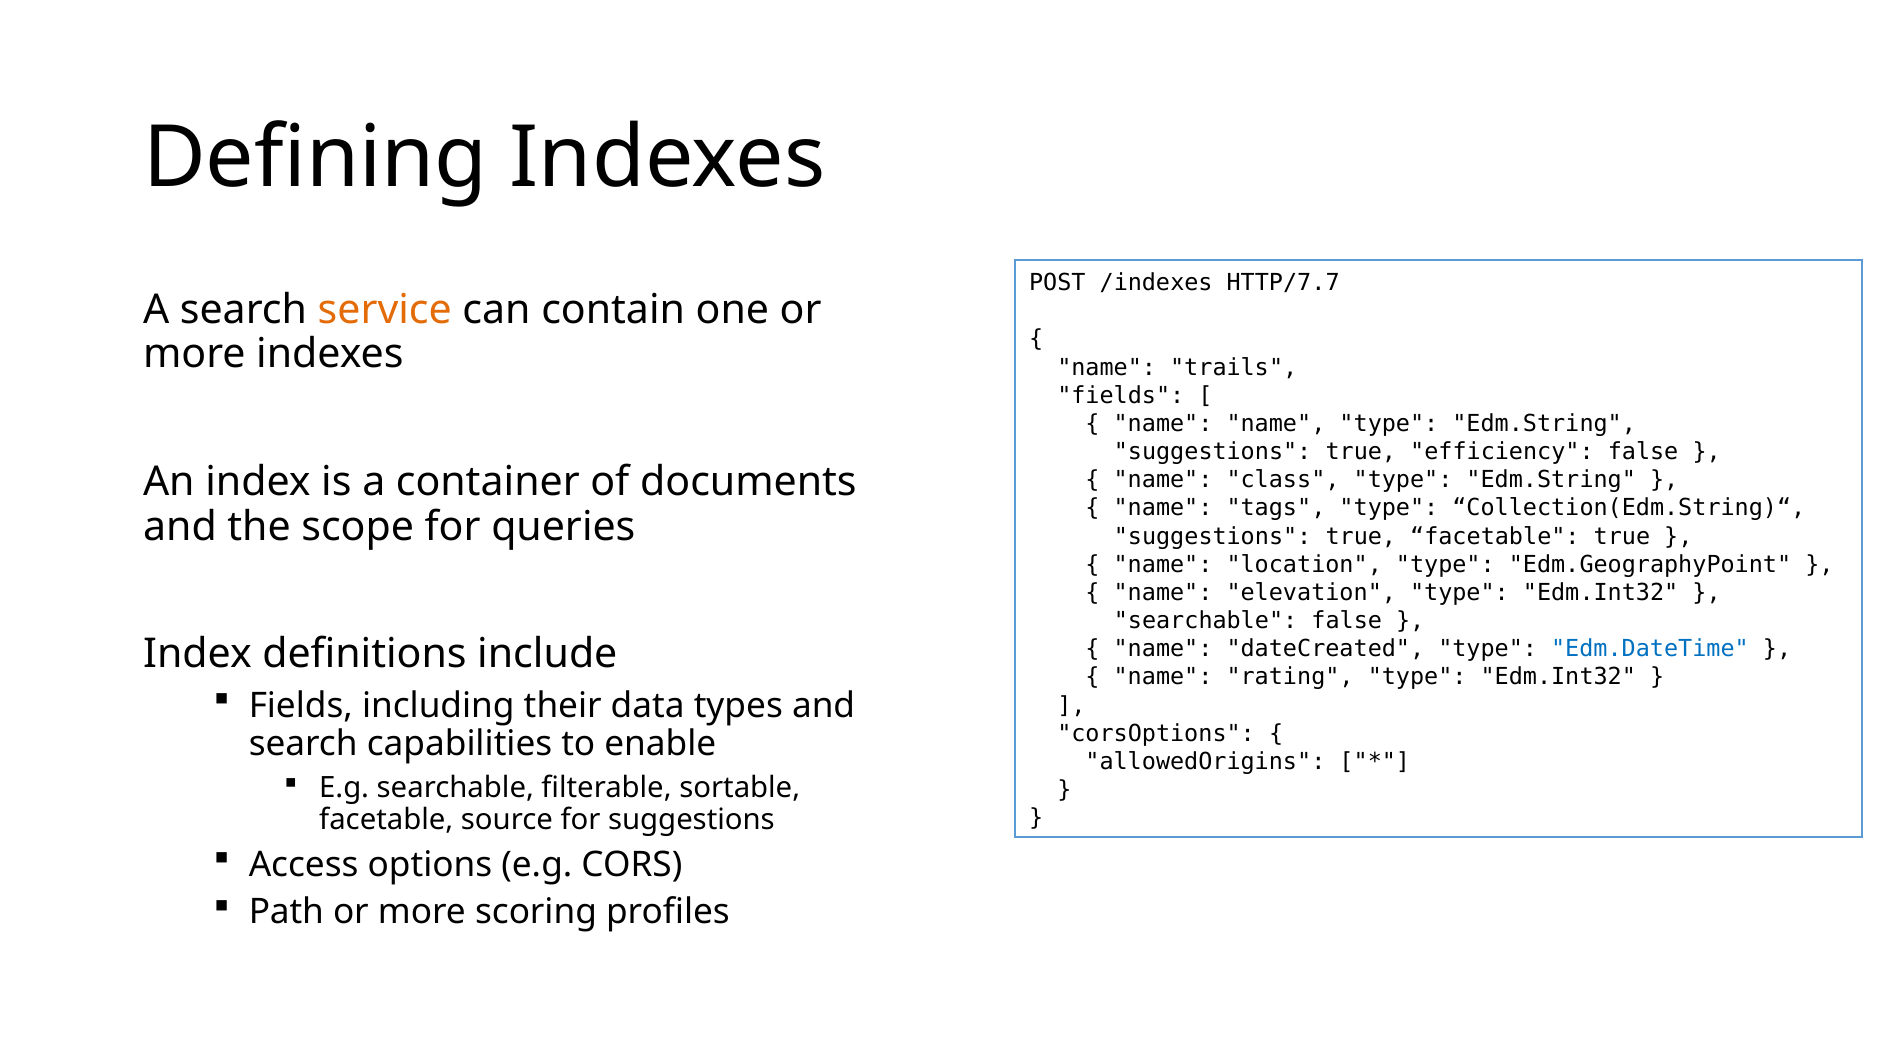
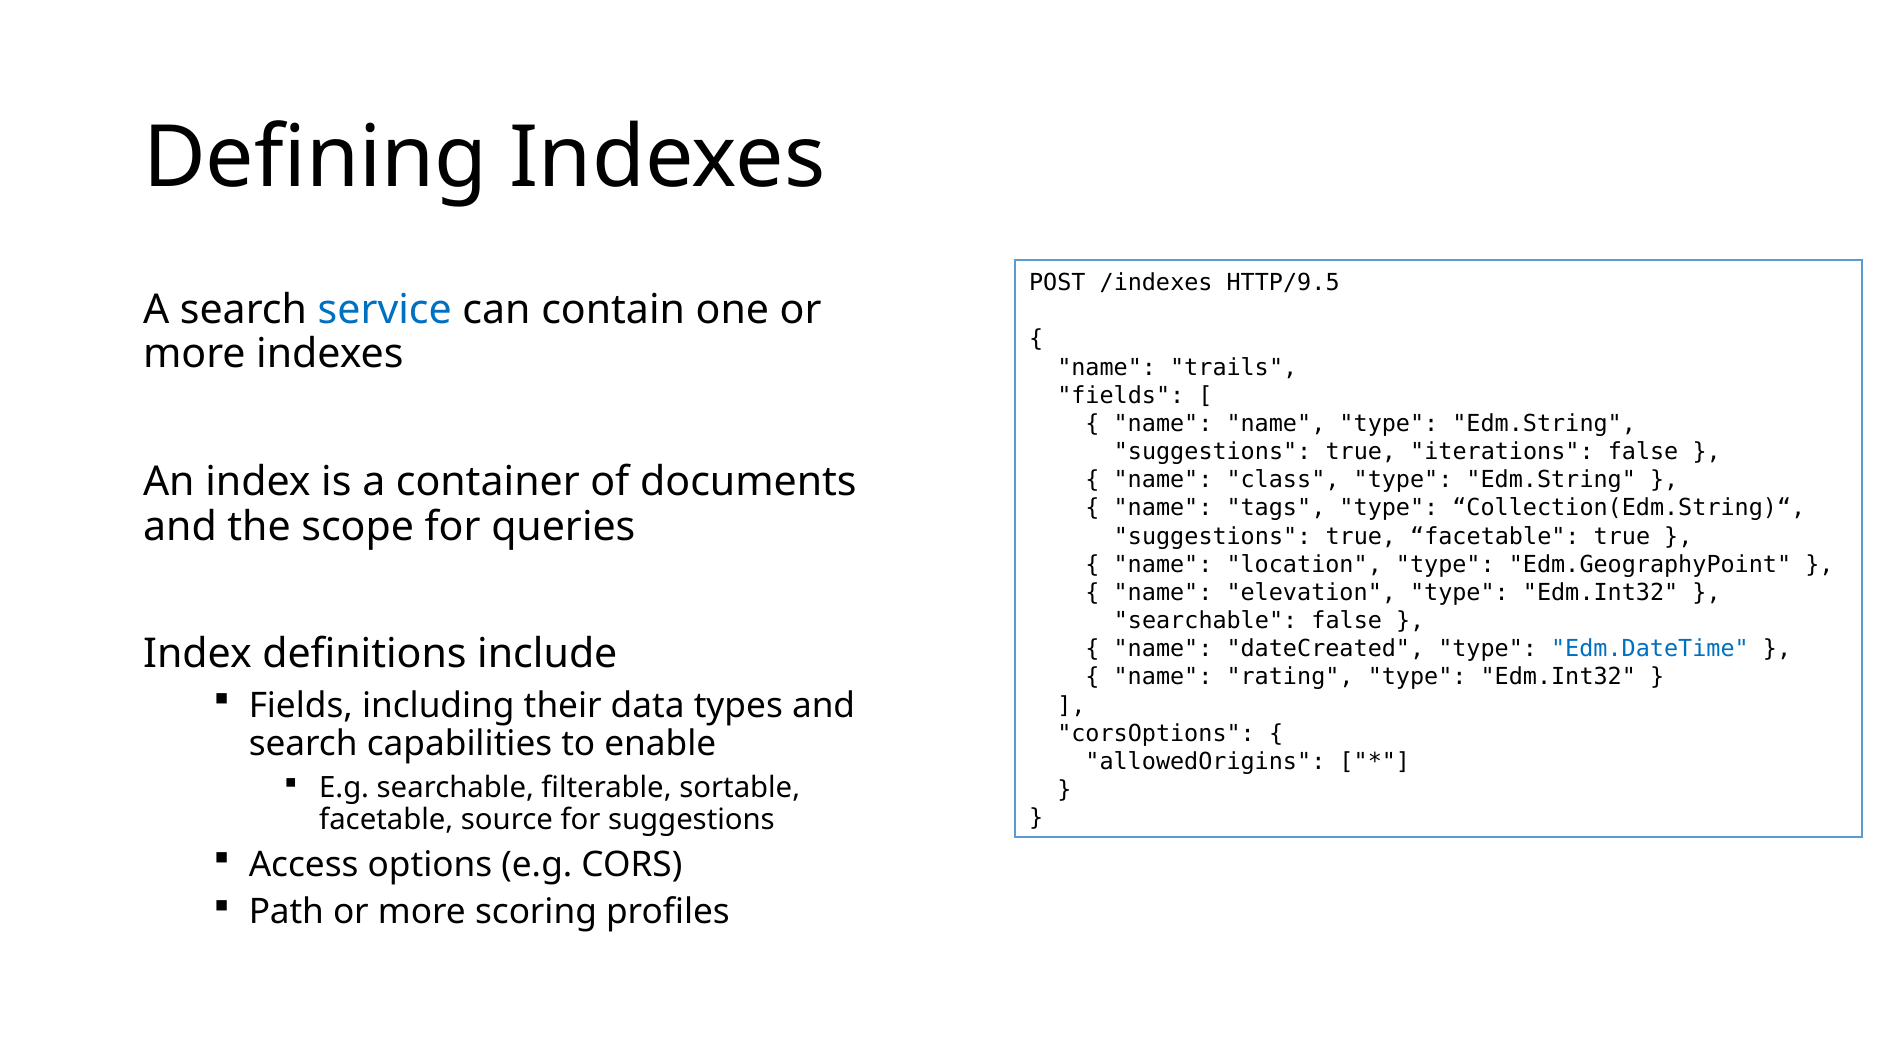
HTTP/7.7: HTTP/7.7 -> HTTP/9.5
service colour: orange -> blue
efficiency: efficiency -> iterations
